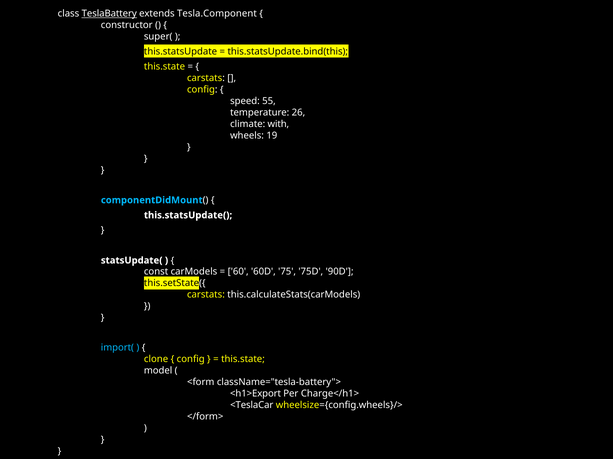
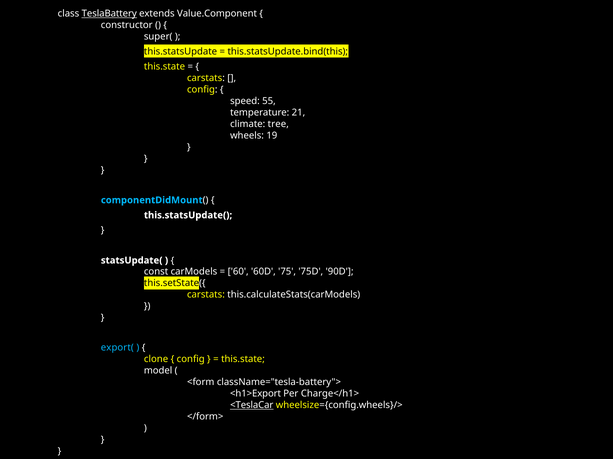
Tesla.Component: Tesla.Component -> Value.Component
26: 26 -> 21
with: with -> tree
import(: import( -> export(
<TeslaCar underline: none -> present
